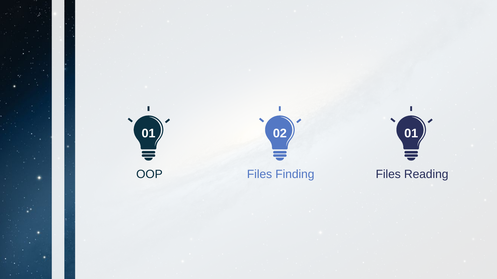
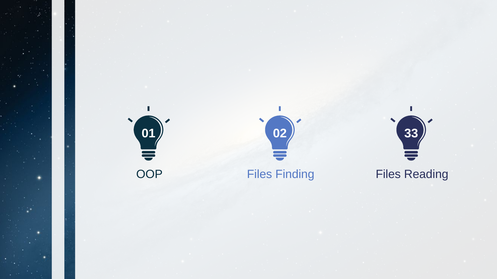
01 01: 01 -> 33
